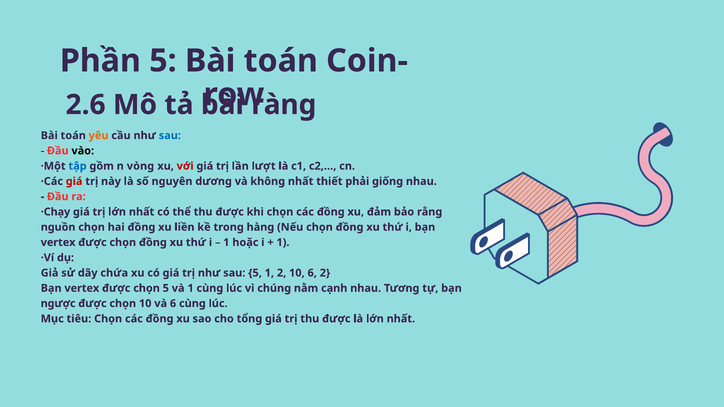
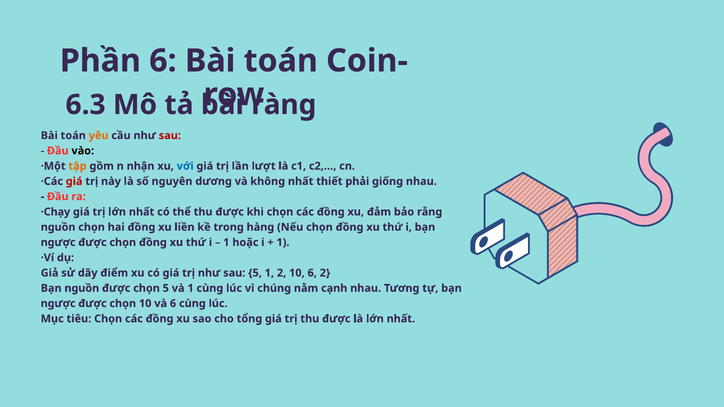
Phần 5: 5 -> 6
2.6: 2.6 -> 6.3
sau at (170, 136) colour: blue -> red
tập colour: blue -> orange
vòng: vòng -> nhận
với colour: red -> blue
vertex at (58, 243): vertex -> ngược
chứa: chứa -> điểm
vertex at (82, 288): vertex -> nguồn
